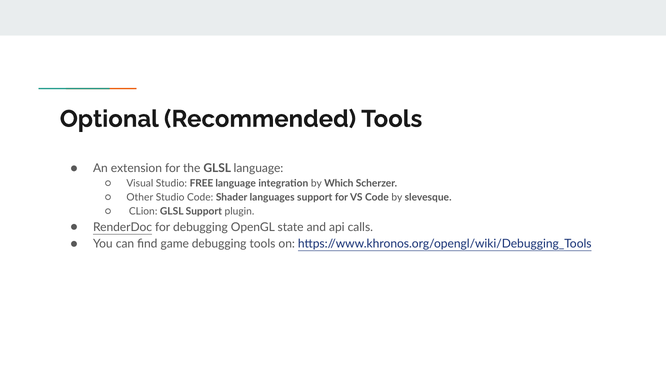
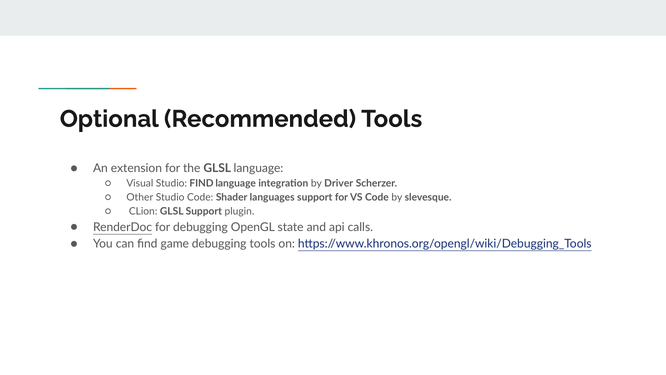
Studio FREE: FREE -> FIND
Which: Which -> Driver
